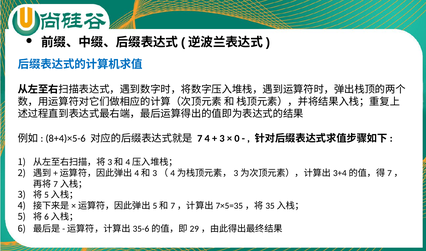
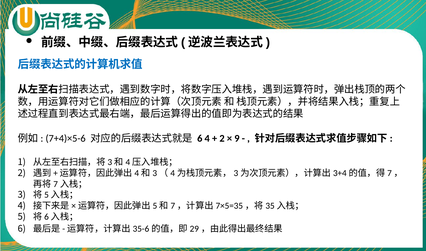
8+4)×5-6: 8+4)×5-6 -> 7+4)×5-6
7 at (200, 138): 7 -> 6
3 at (222, 138): 3 -> 2
0: 0 -> 9
